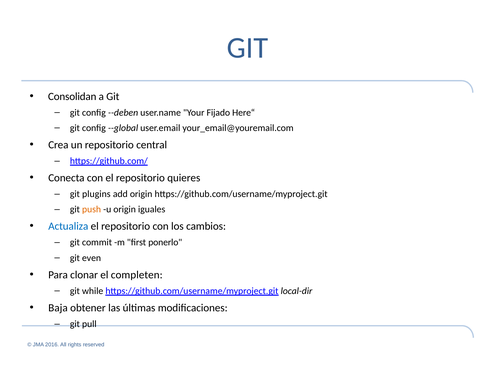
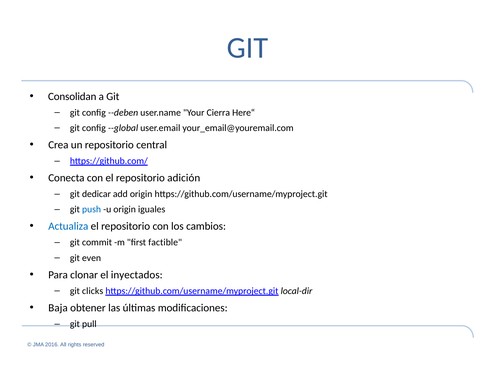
Fijado: Fijado -> Cierra
quieres: quieres -> adición
plugins: plugins -> dedicar
push colour: orange -> blue
ponerlo: ponerlo -> factible
completen: completen -> inyectados
while: while -> clicks
